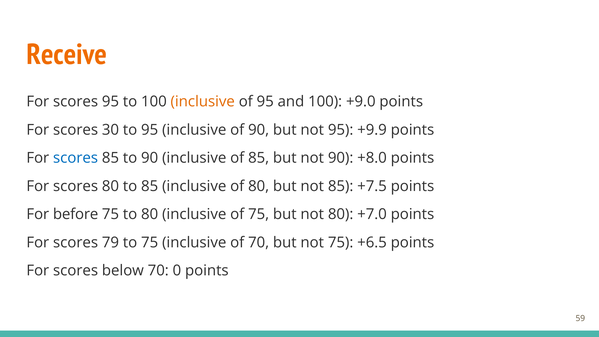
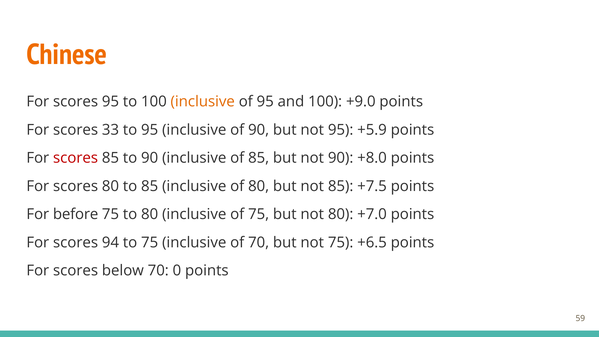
Receive: Receive -> Chinese
30: 30 -> 33
+9.9: +9.9 -> +5.9
scores at (76, 158) colour: blue -> red
79: 79 -> 94
